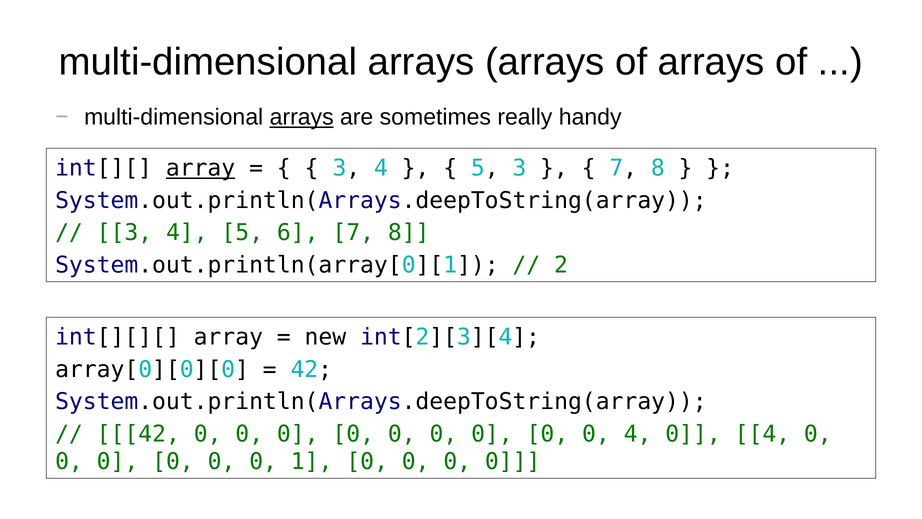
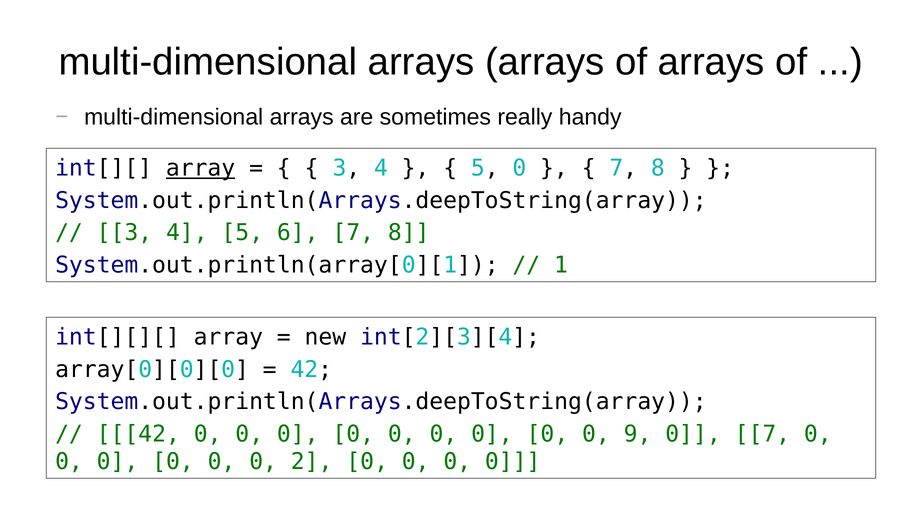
arrays at (302, 117) underline: present -> none
5 3: 3 -> 0
2: 2 -> 1
0 0 4: 4 -> 9
4 at (762, 434): 4 -> 7
1: 1 -> 2
